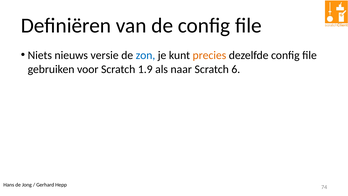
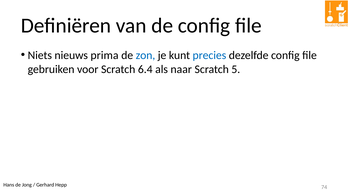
versie: versie -> prima
precies colour: orange -> blue
1.9: 1.9 -> 6.4
6: 6 -> 5
